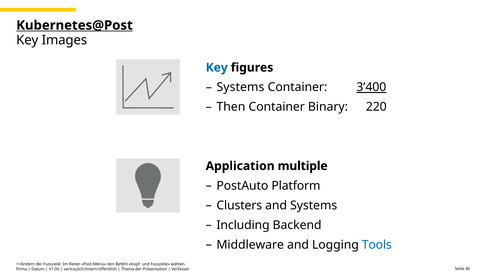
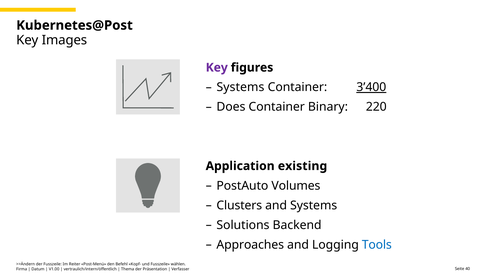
Kubernetes@Post underline: present -> none
Key at (217, 67) colour: blue -> purple
Then: Then -> Does
multiple: multiple -> existing
Platform: Platform -> Volumes
Including: Including -> Solutions
Middleware: Middleware -> Approaches
